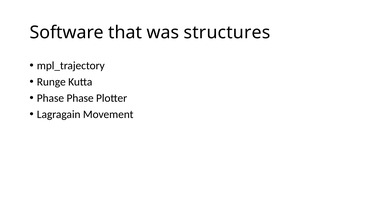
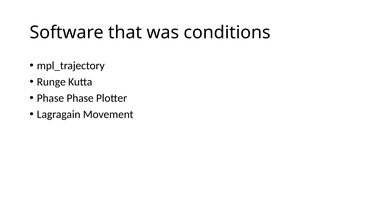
structures: structures -> conditions
